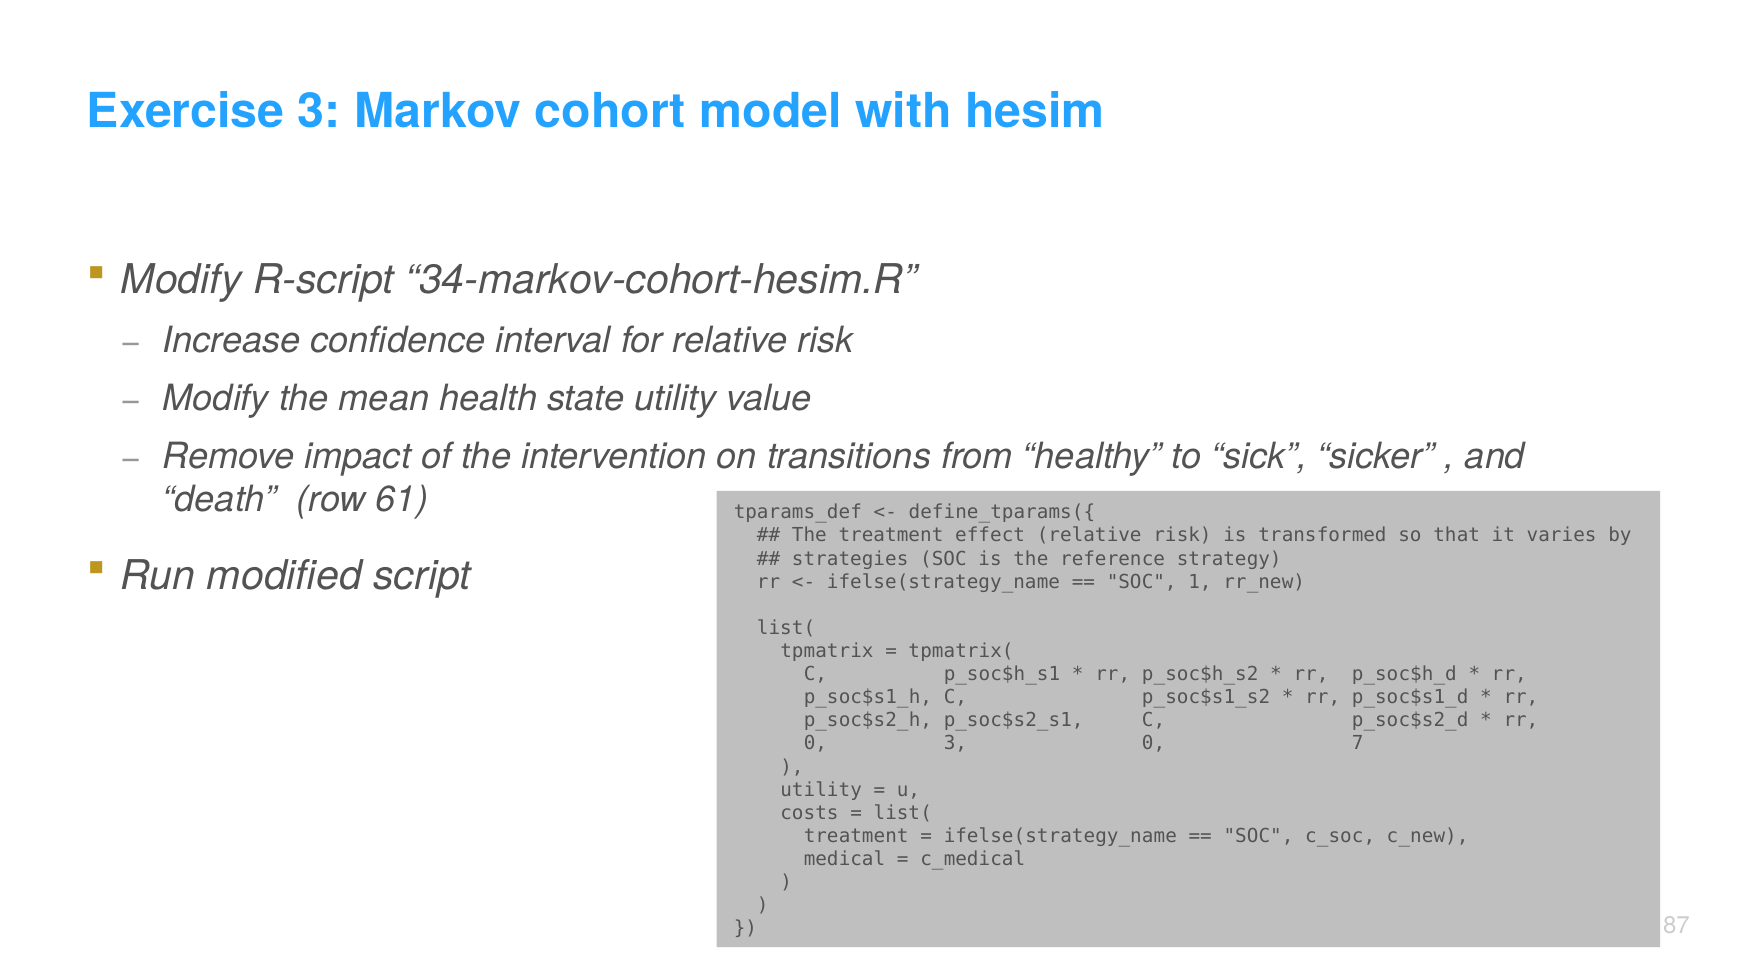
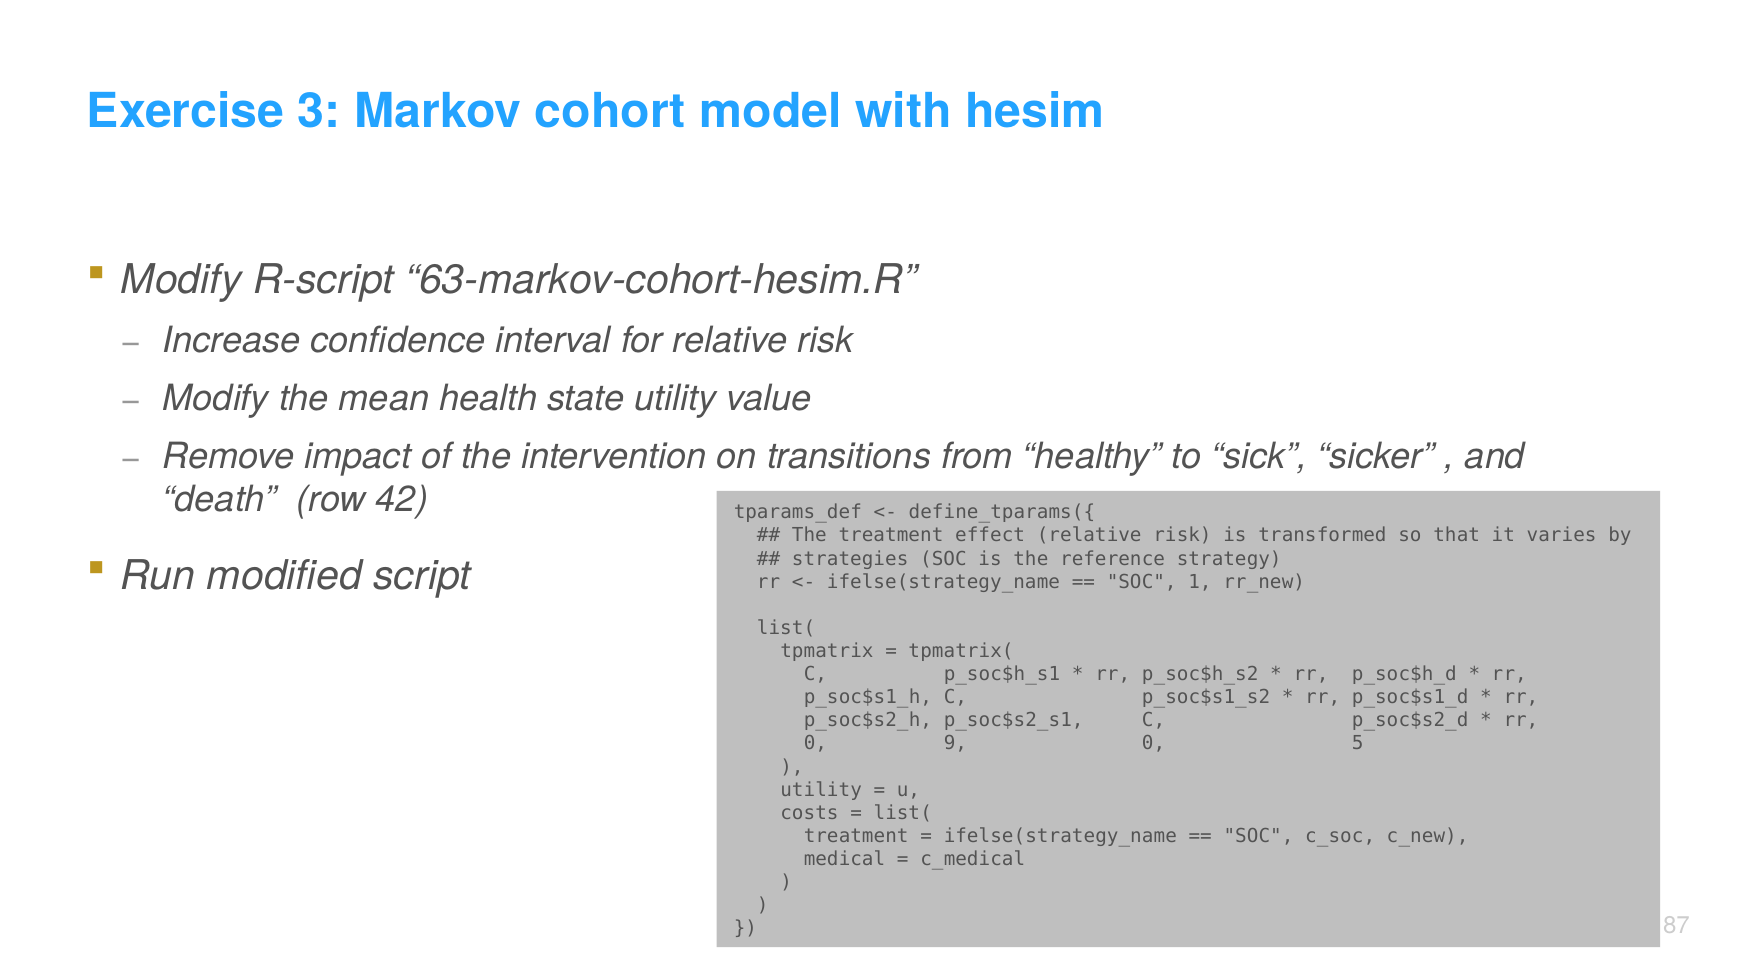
34-markov-cohort-hesim.R: 34-markov-cohort-hesim.R -> 63-markov-cohort-hesim.R
61: 61 -> 42
0 3: 3 -> 9
7: 7 -> 5
